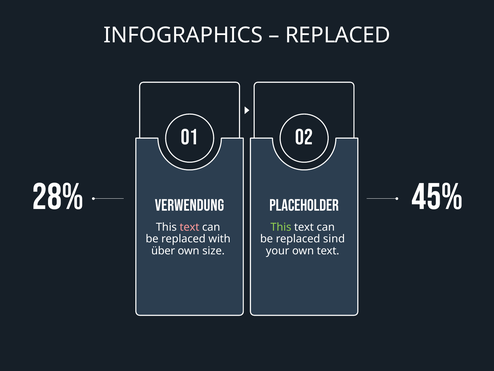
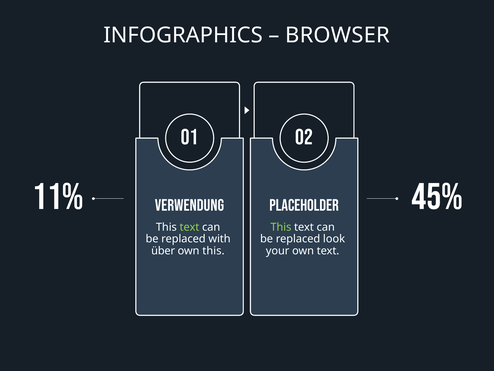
REPLACED at (338, 35): REPLACED -> BROWSER
28%: 28% -> 11%
text at (189, 227) colour: pink -> light green
sind: sind -> look
own size: size -> this
